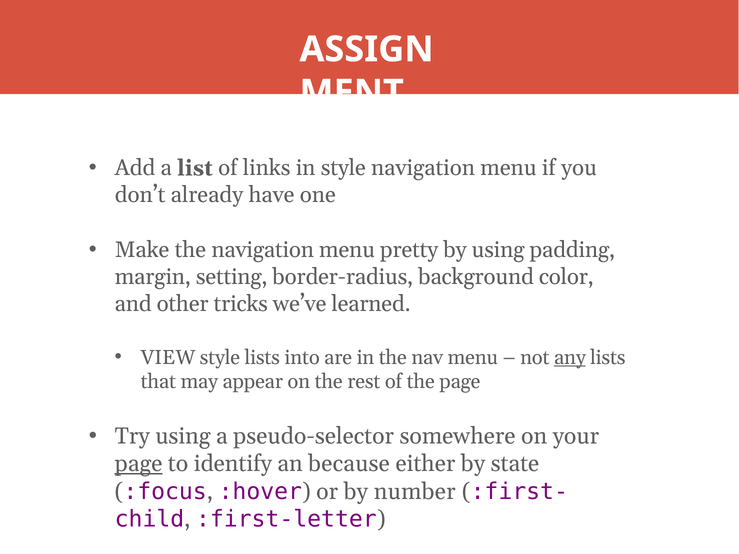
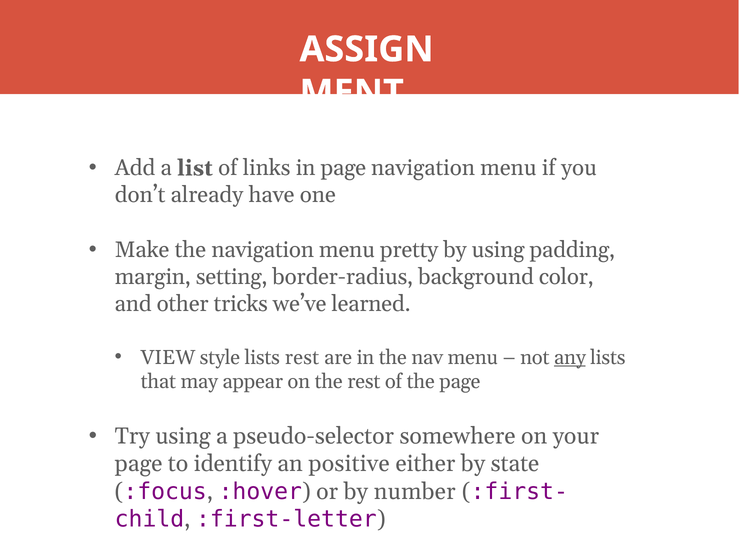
in style: style -> page
lists into: into -> rest
page at (139, 464) underline: present -> none
because: because -> positive
